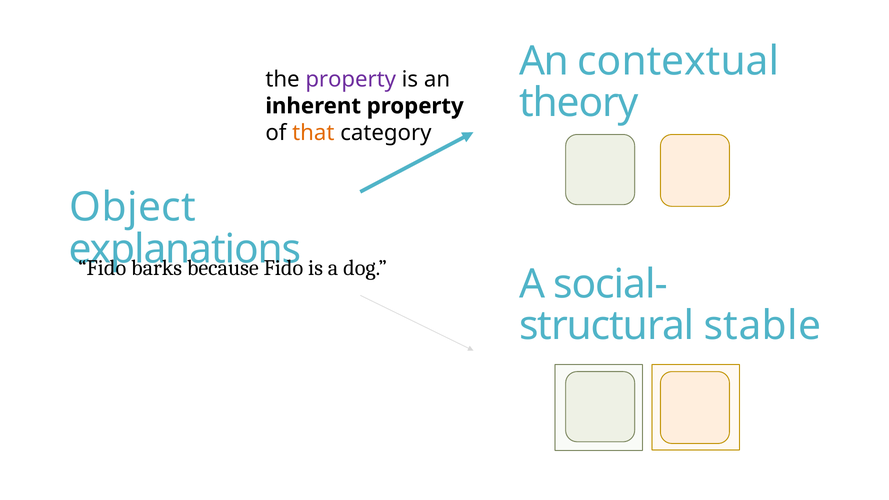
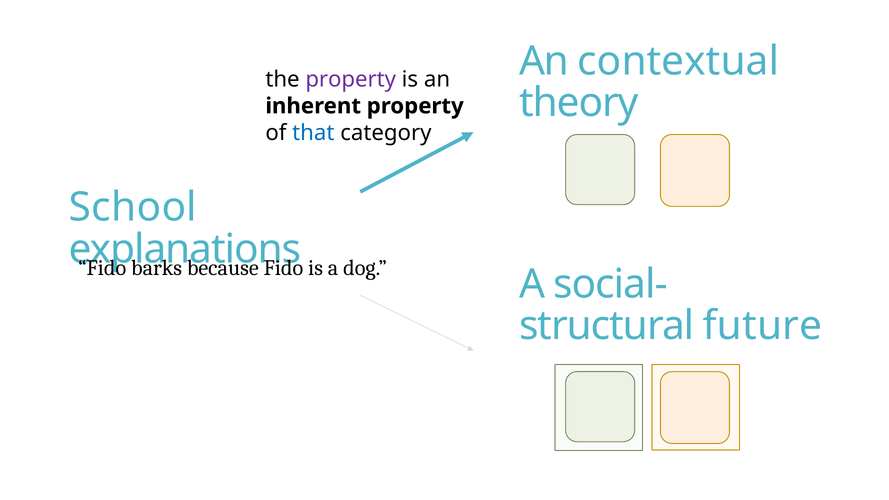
that colour: orange -> blue
Object: Object -> School
stable: stable -> future
